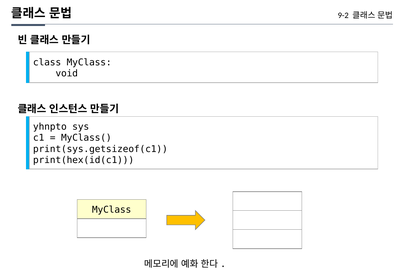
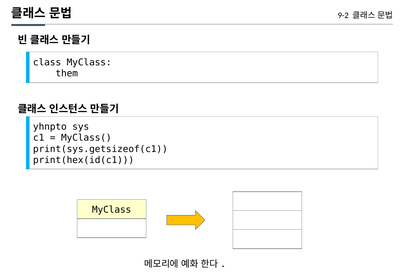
void: void -> them
